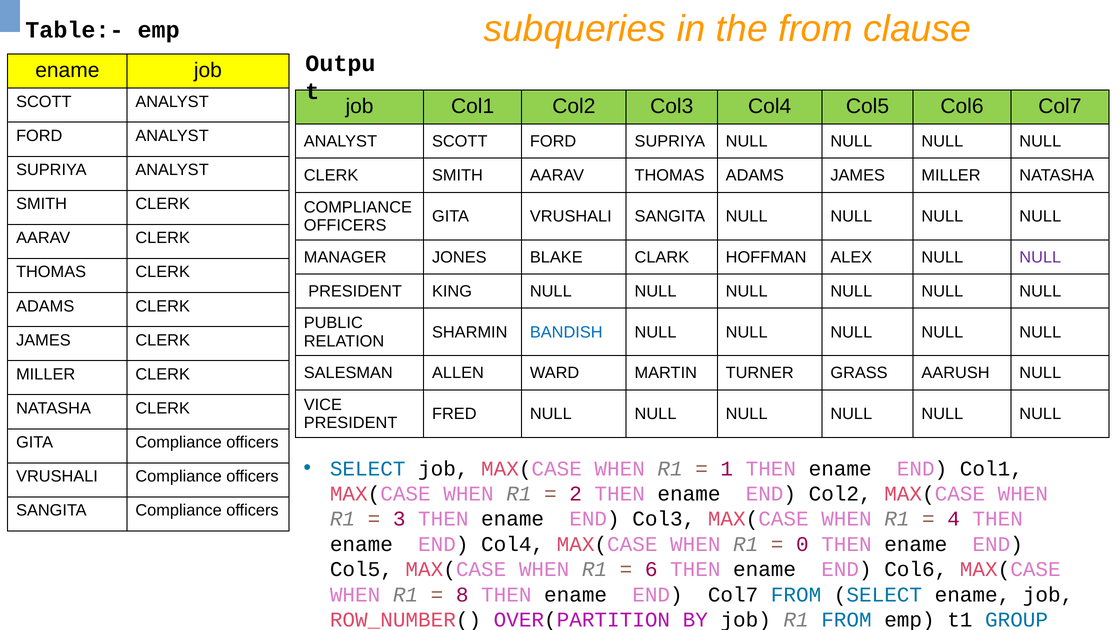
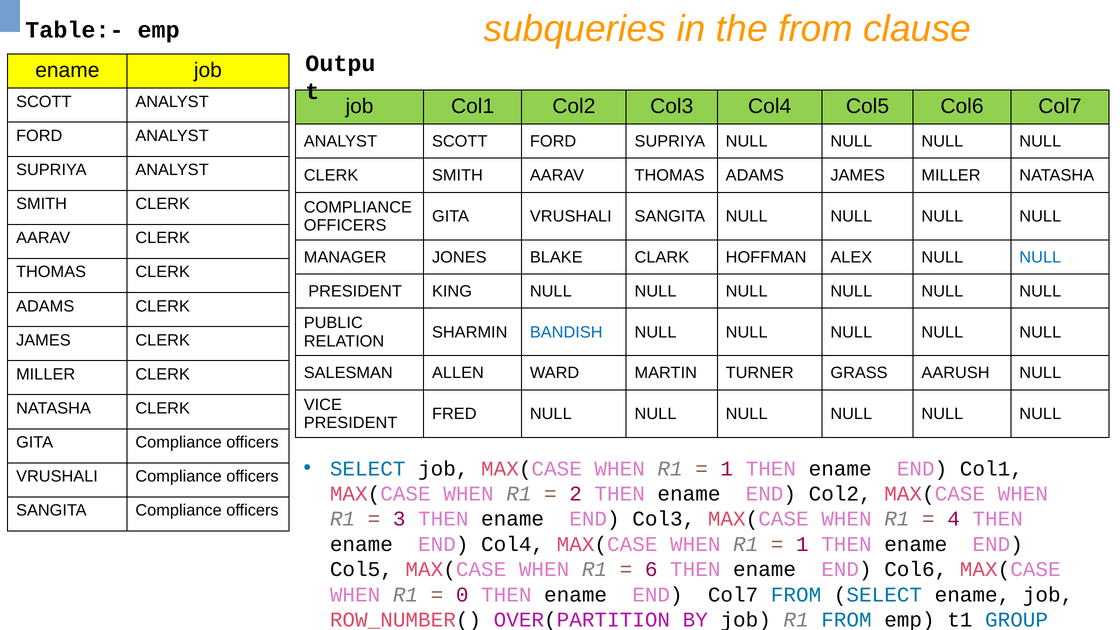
NULL at (1040, 257) colour: purple -> blue
0 at (802, 544): 0 -> 1
8: 8 -> 0
